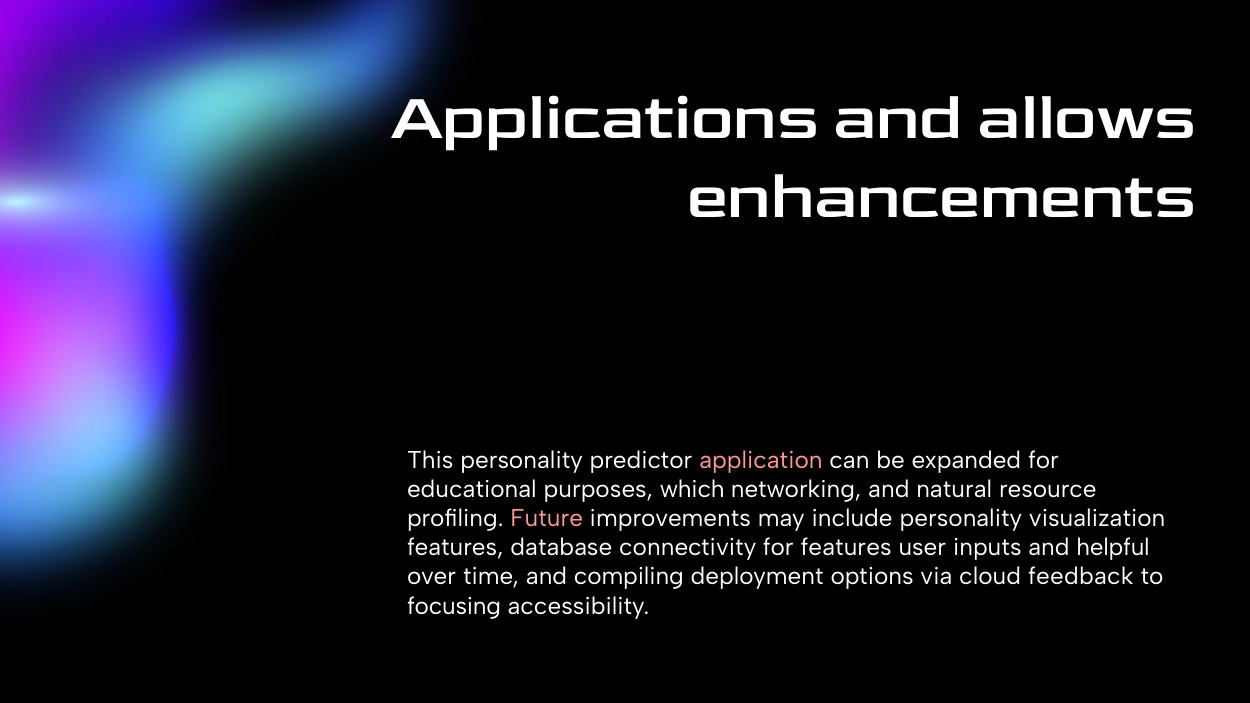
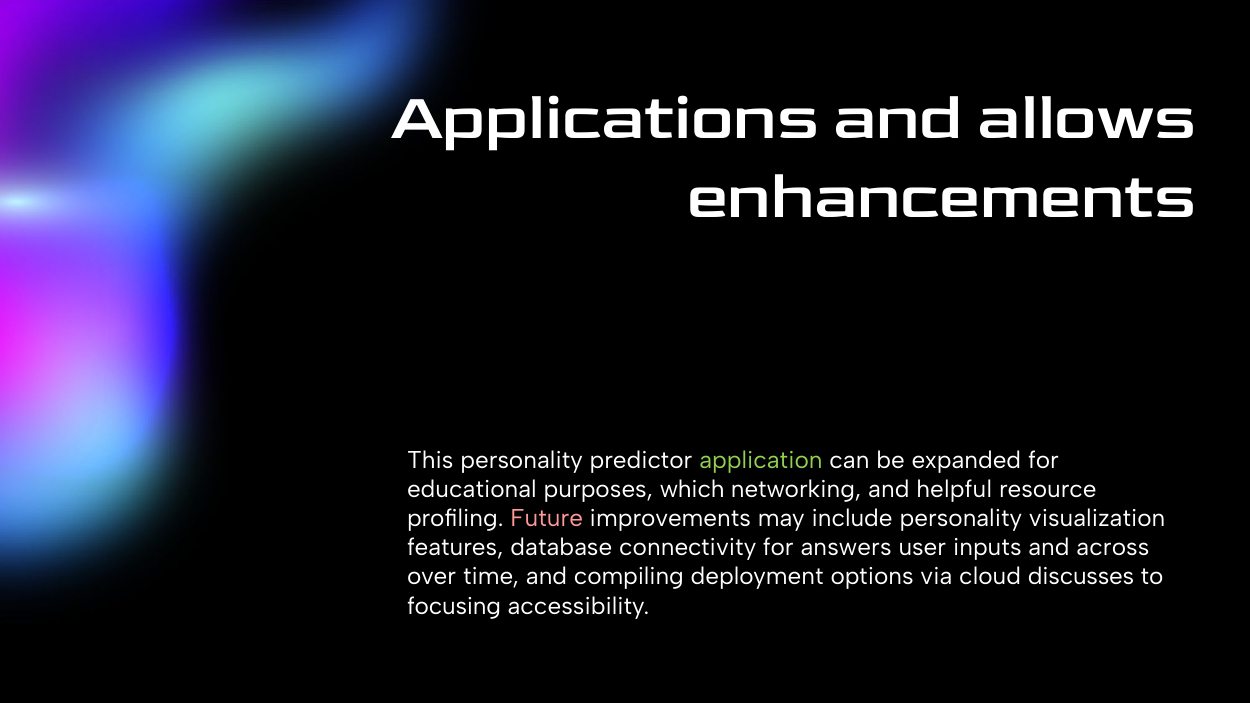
application colour: pink -> light green
natural: natural -> helpful
for features: features -> answers
helpful: helpful -> across
feedback: feedback -> discusses
